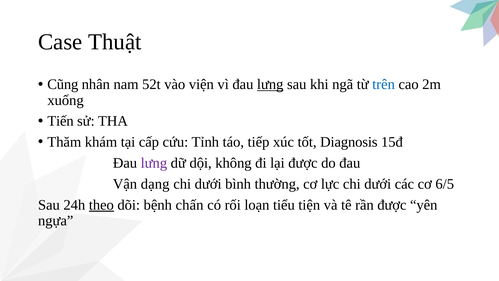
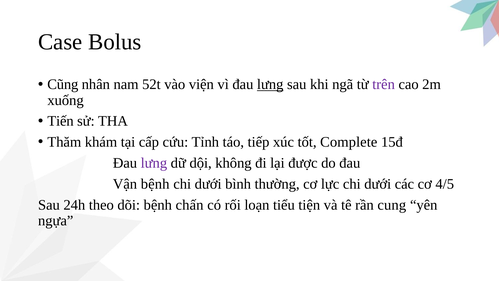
Thuật: Thuật -> Bolus
trên colour: blue -> purple
Diagnosis: Diagnosis -> Complete
Vận dạng: dạng -> bệnh
6/5: 6/5 -> 4/5
theo underline: present -> none
rần được: được -> cung
